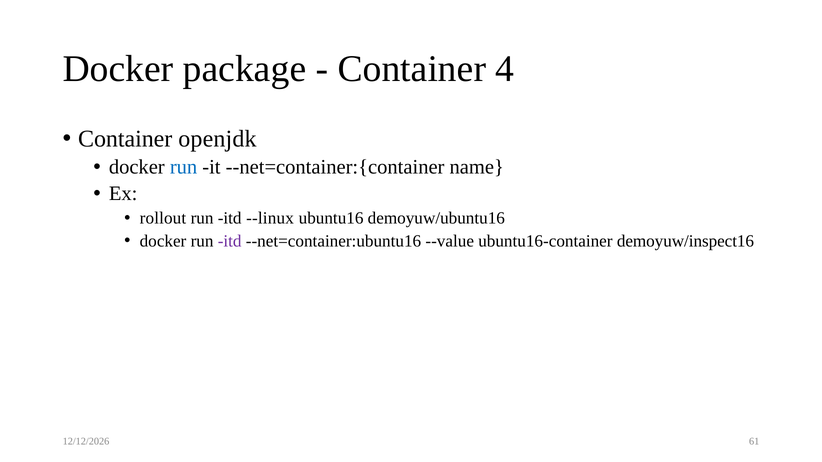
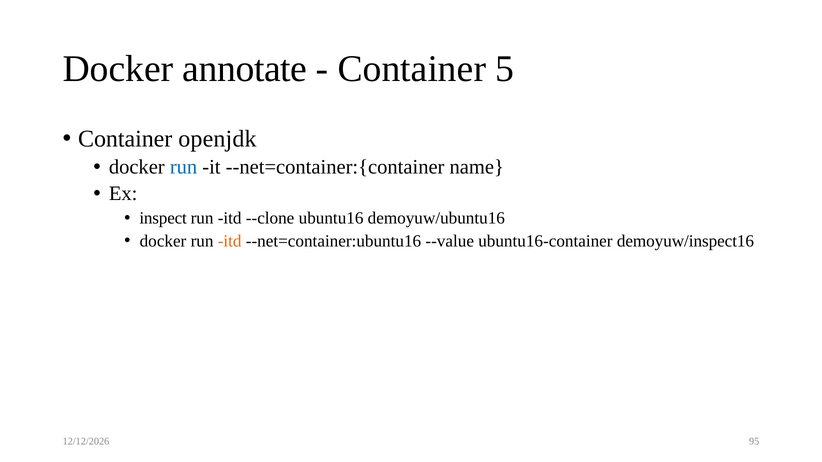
package: package -> annotate
4: 4 -> 5
rollout: rollout -> inspect
--linux: --linux -> --clone
itd at (230, 241) colour: purple -> orange
61: 61 -> 95
